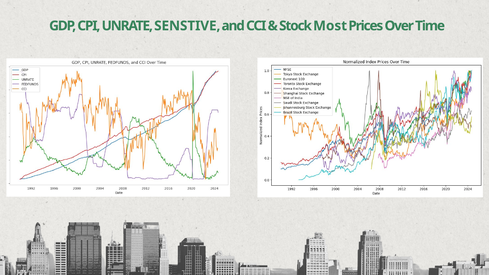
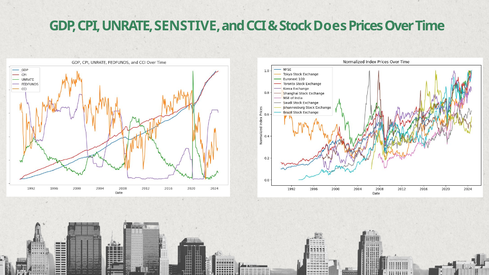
Most: Most -> Does
